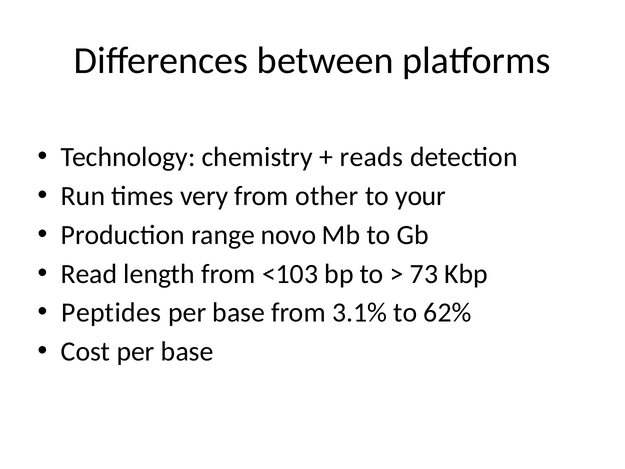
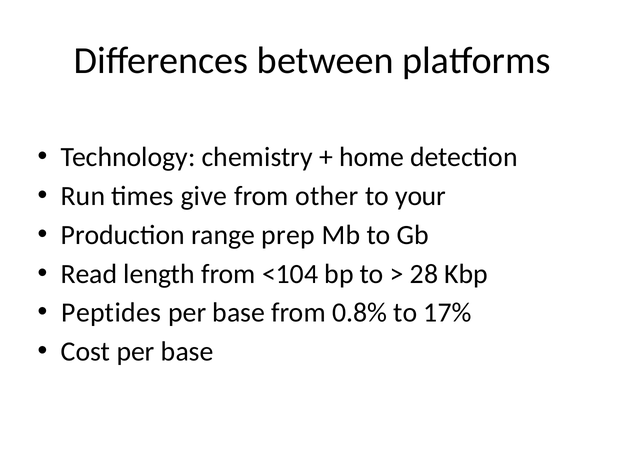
reads: reads -> home
very: very -> give
novo: novo -> prep
<103: <103 -> <104
73: 73 -> 28
3.1%: 3.1% -> 0.8%
62%: 62% -> 17%
